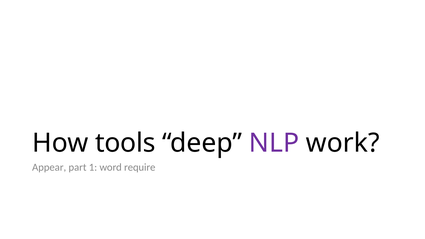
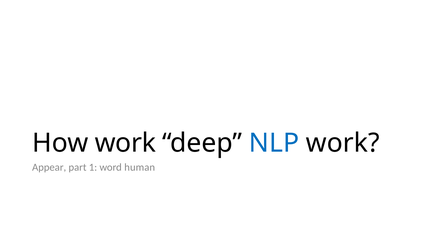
How tools: tools -> work
NLP colour: purple -> blue
require: require -> human
